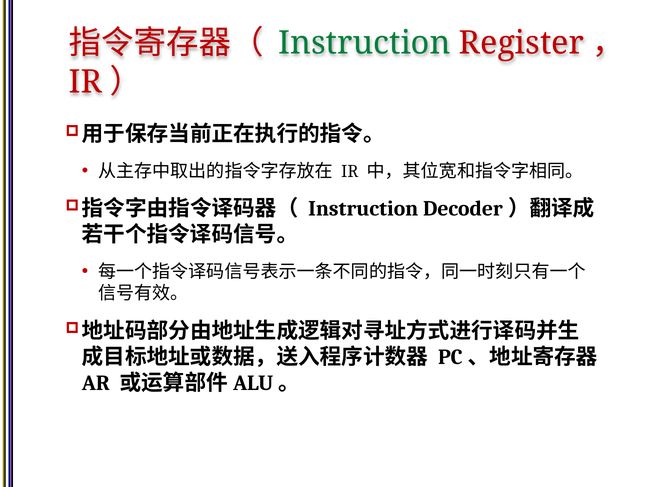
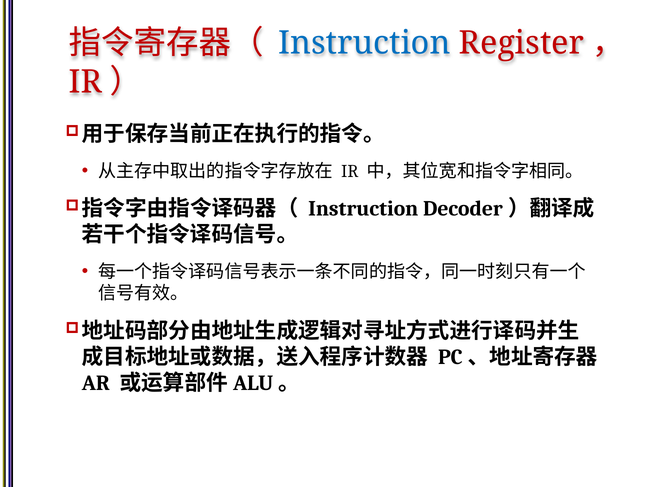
Instruction at (365, 43) colour: green -> blue
